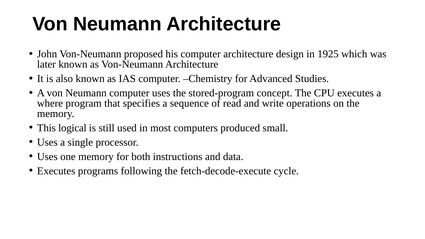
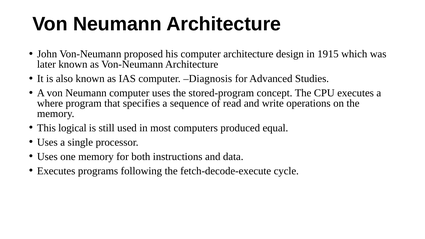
1925: 1925 -> 1915
Chemistry: Chemistry -> Diagnosis
small: small -> equal
